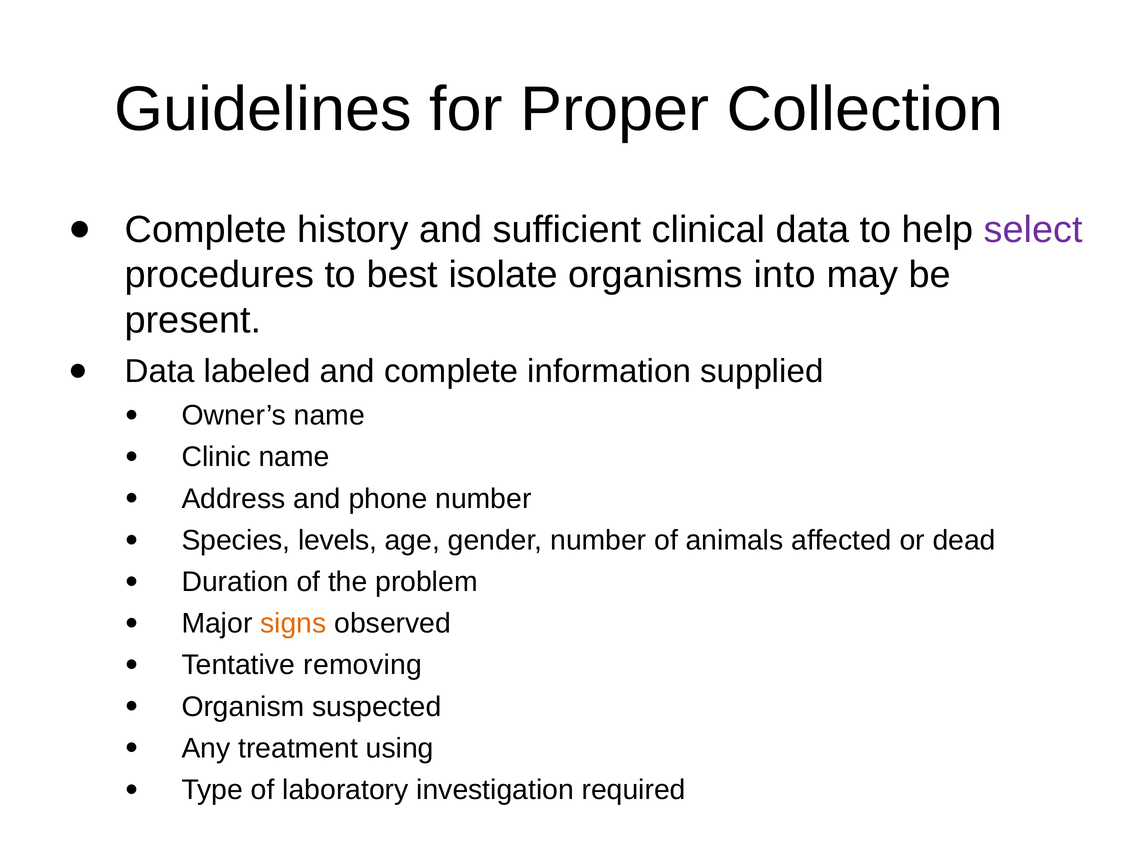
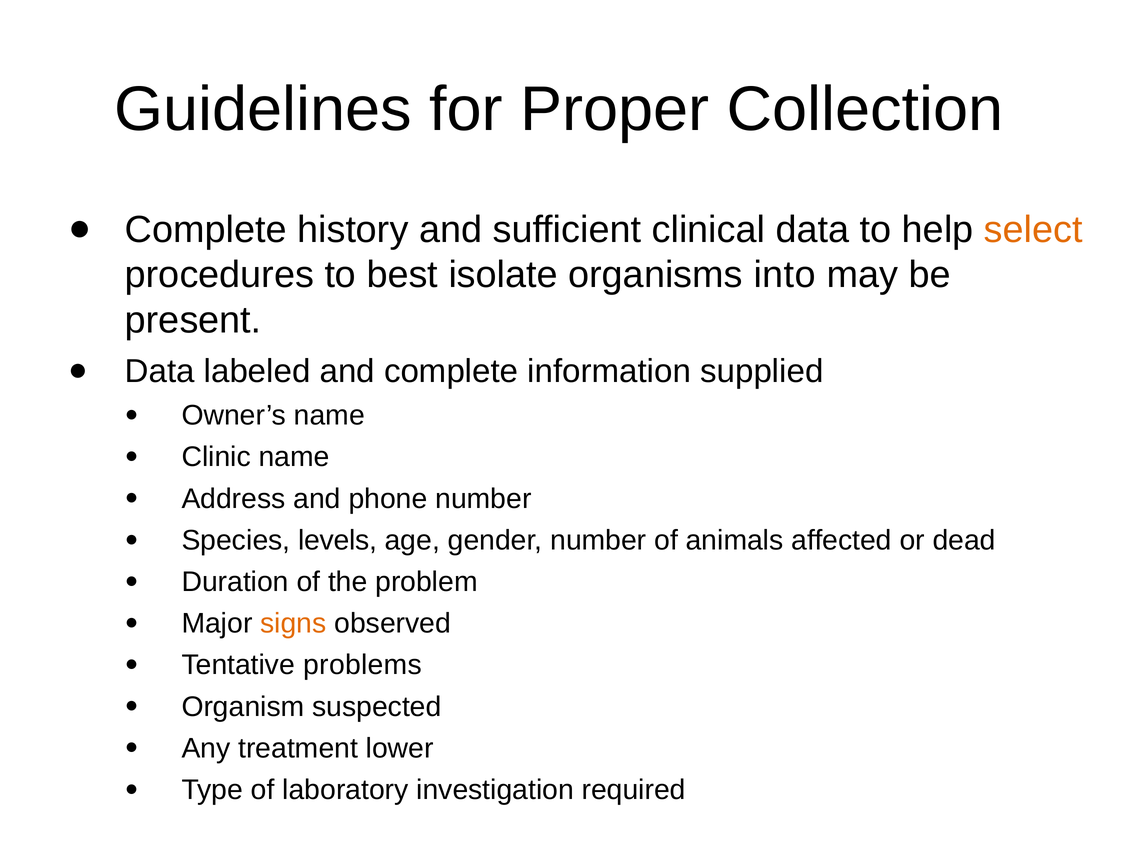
select colour: purple -> orange
removing: removing -> problems
using: using -> lower
